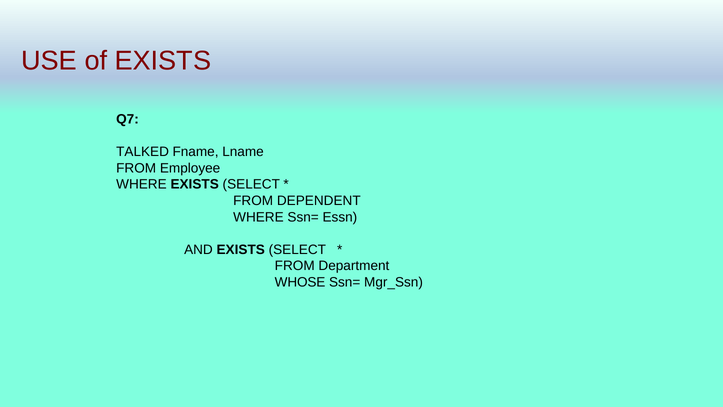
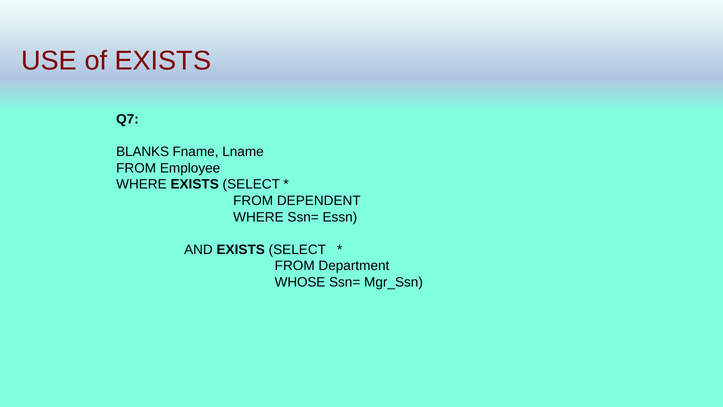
TALKED: TALKED -> BLANKS
